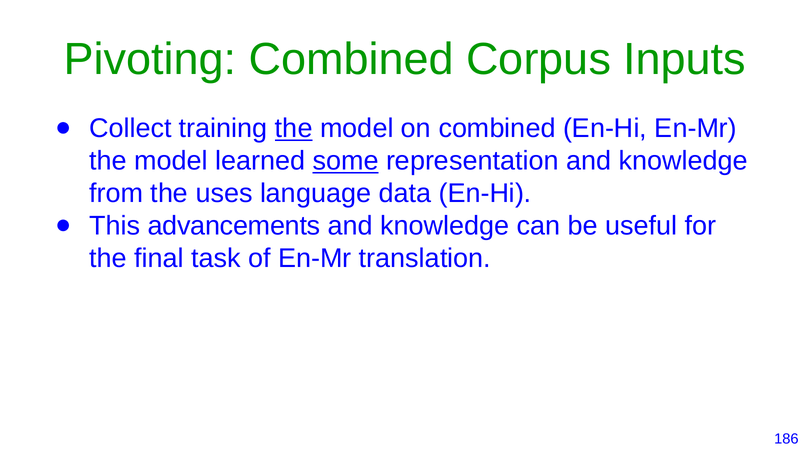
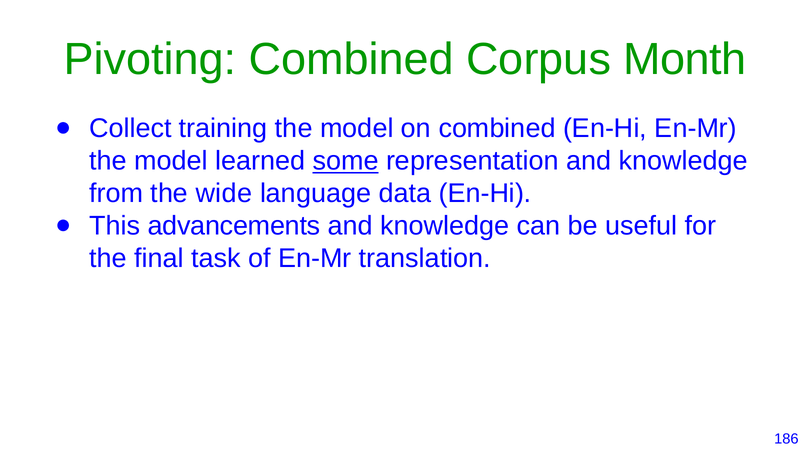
Inputs: Inputs -> Month
the at (294, 128) underline: present -> none
uses: uses -> wide
